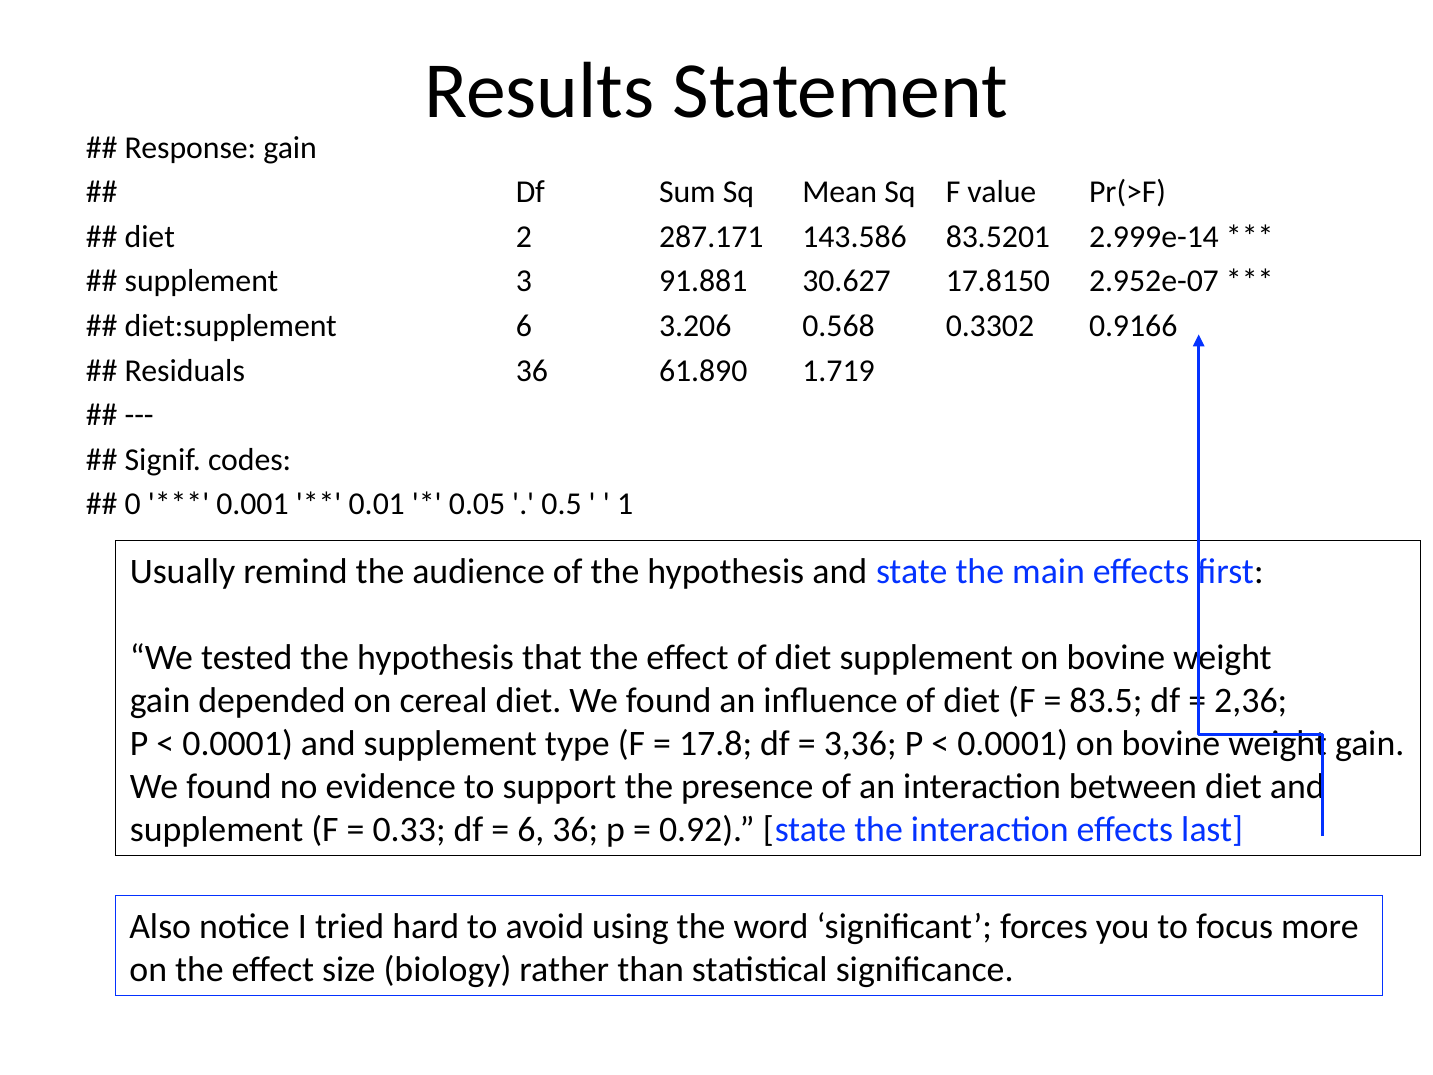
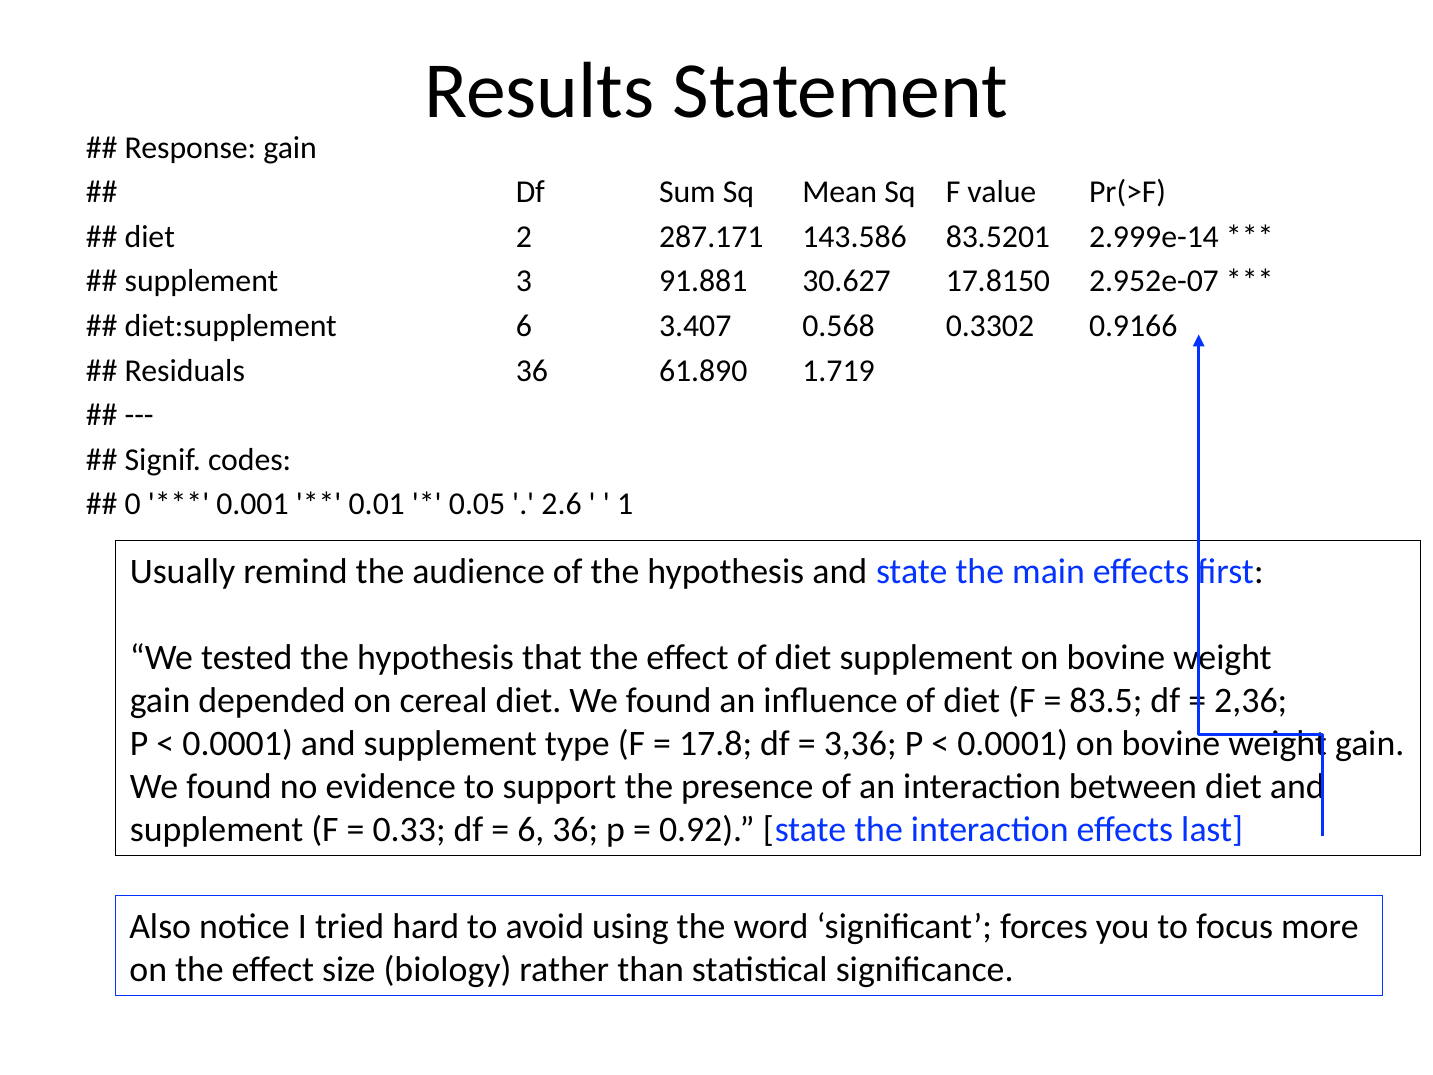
3.206: 3.206 -> 3.407
0.5: 0.5 -> 2.6
